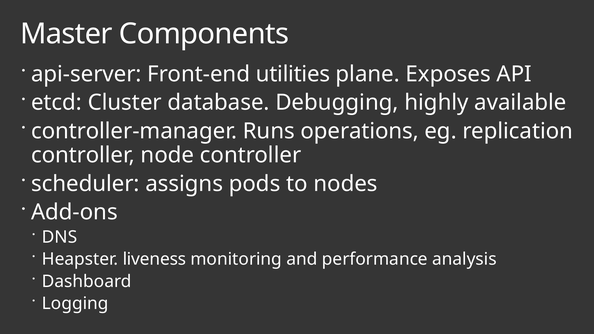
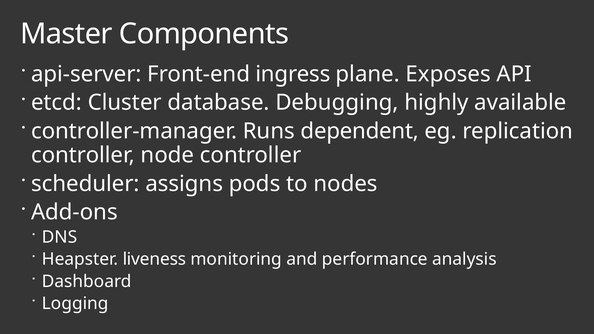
utilities: utilities -> ingress
operations: operations -> dependent
